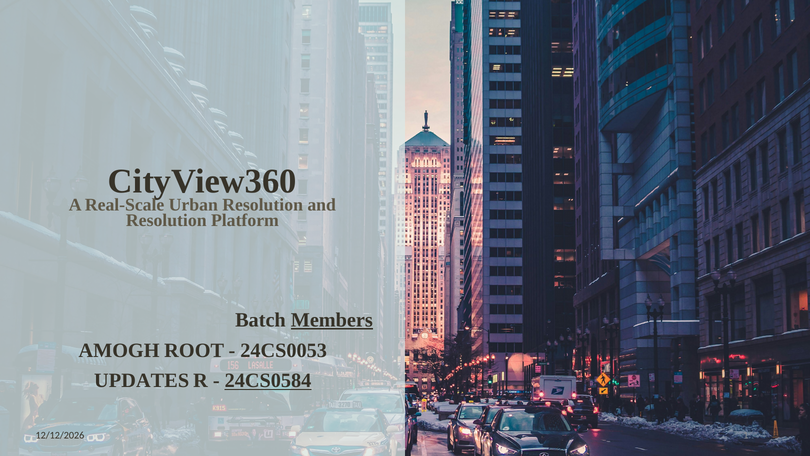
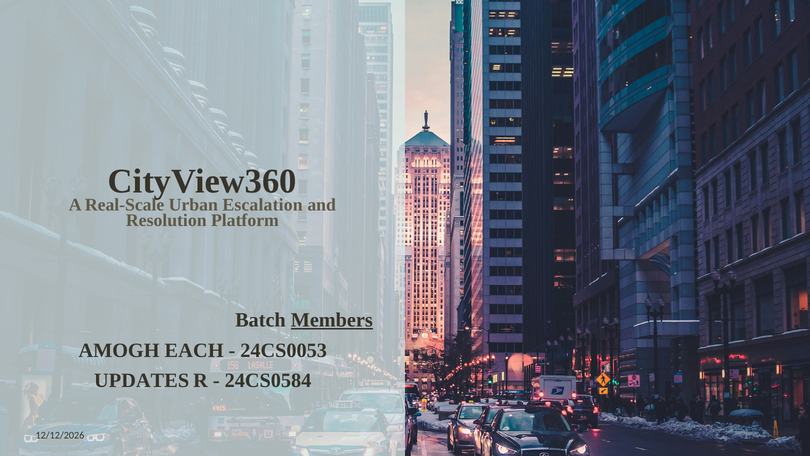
Urban Resolution: Resolution -> Escalation
ROOT: ROOT -> EACH
24CS0584 underline: present -> none
